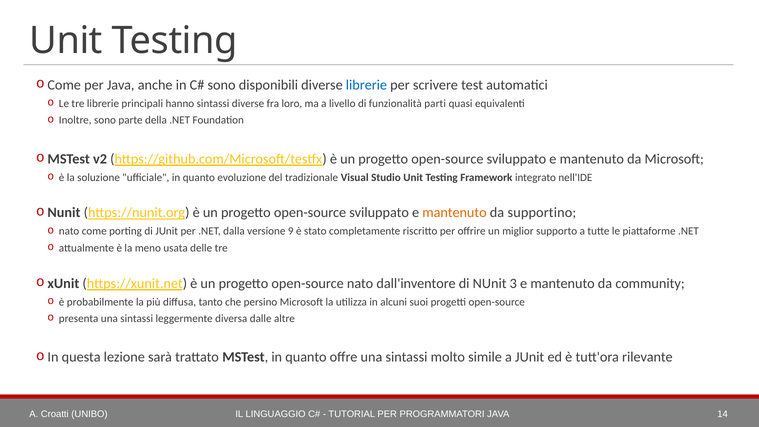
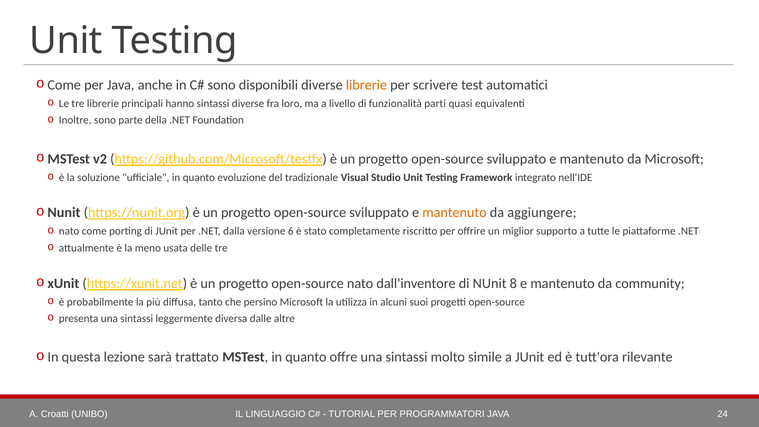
librerie at (366, 85) colour: blue -> orange
supportino: supportino -> aggiungere
9: 9 -> 6
3: 3 -> 8
14: 14 -> 24
